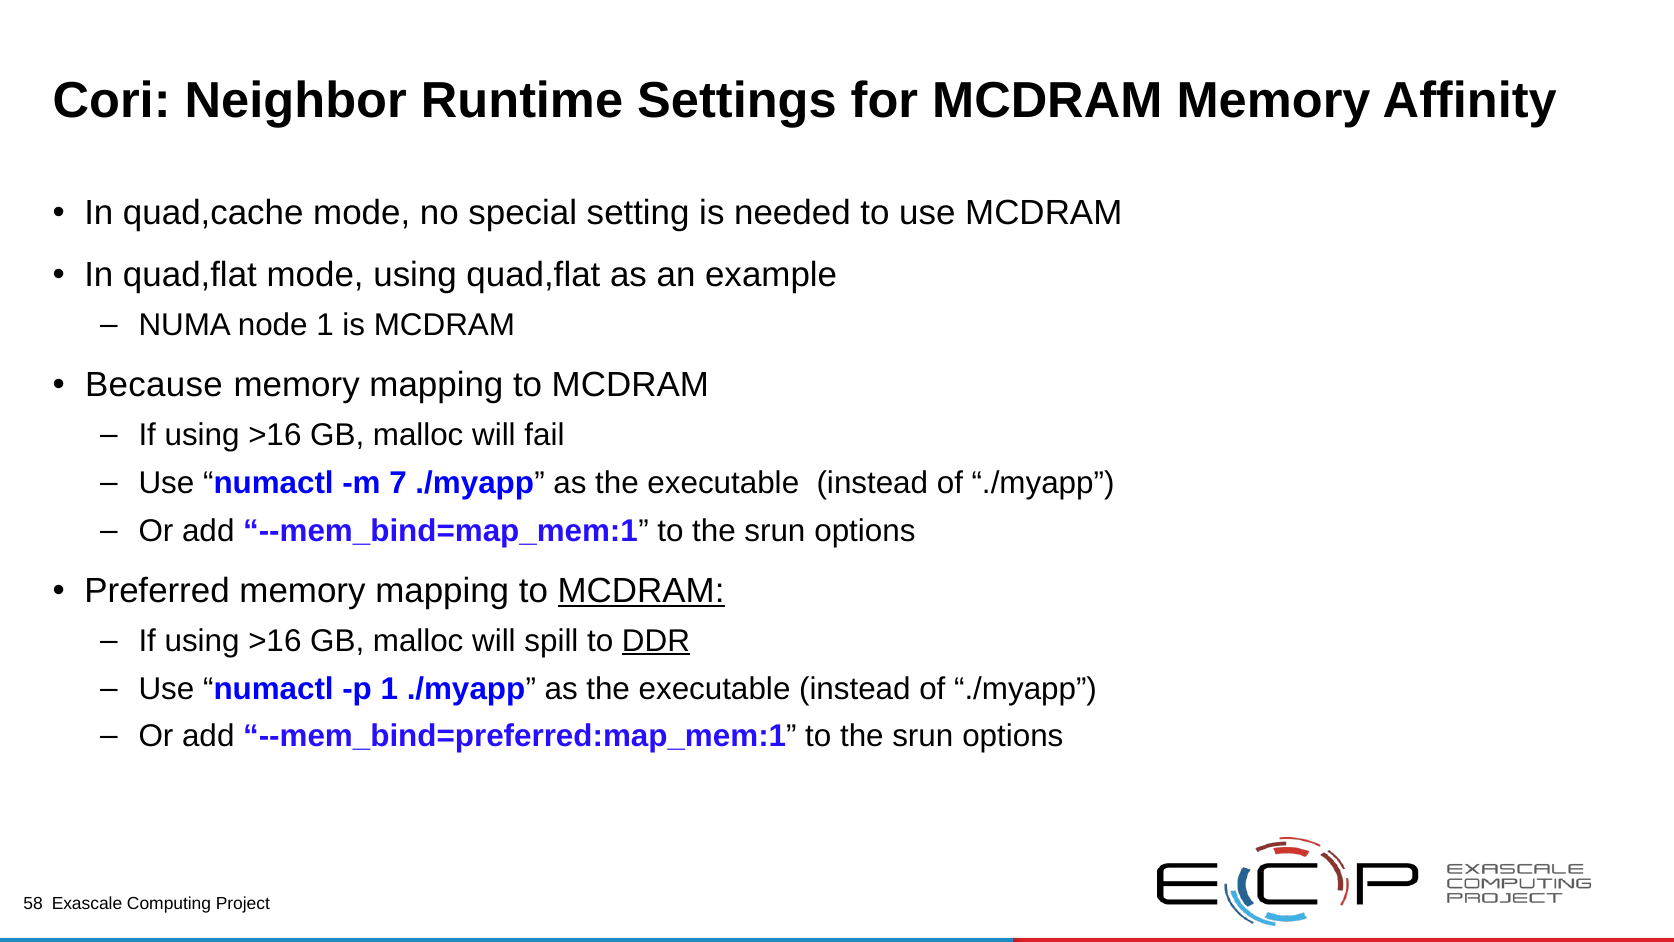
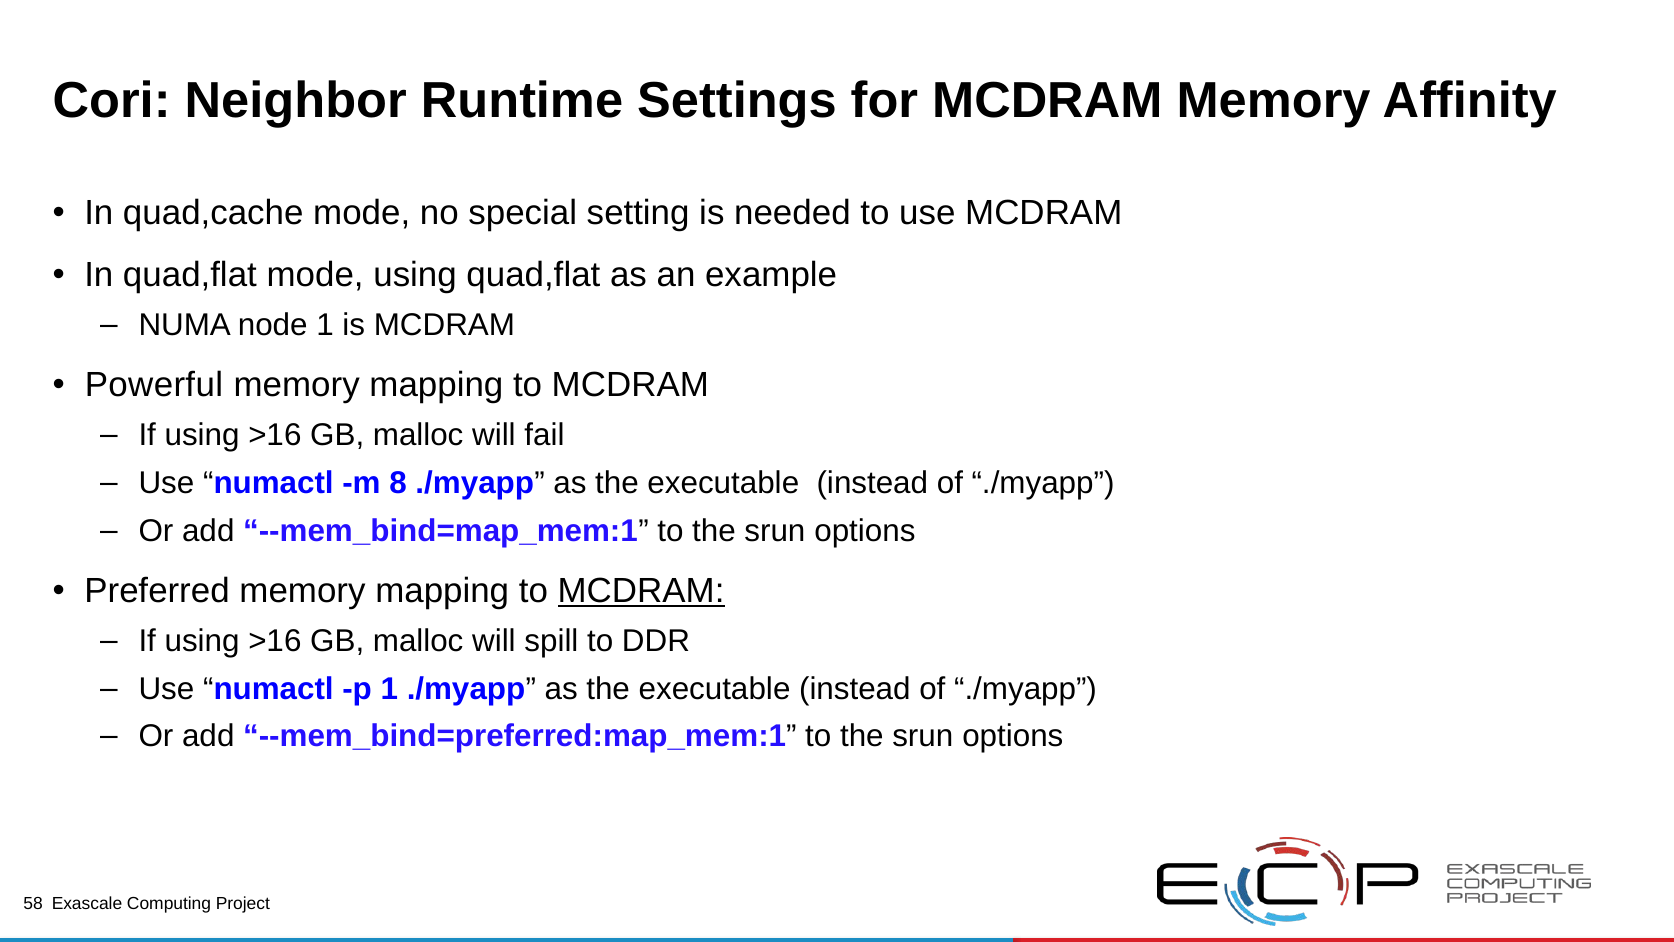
Because: Because -> Powerful
7: 7 -> 8
DDR underline: present -> none
